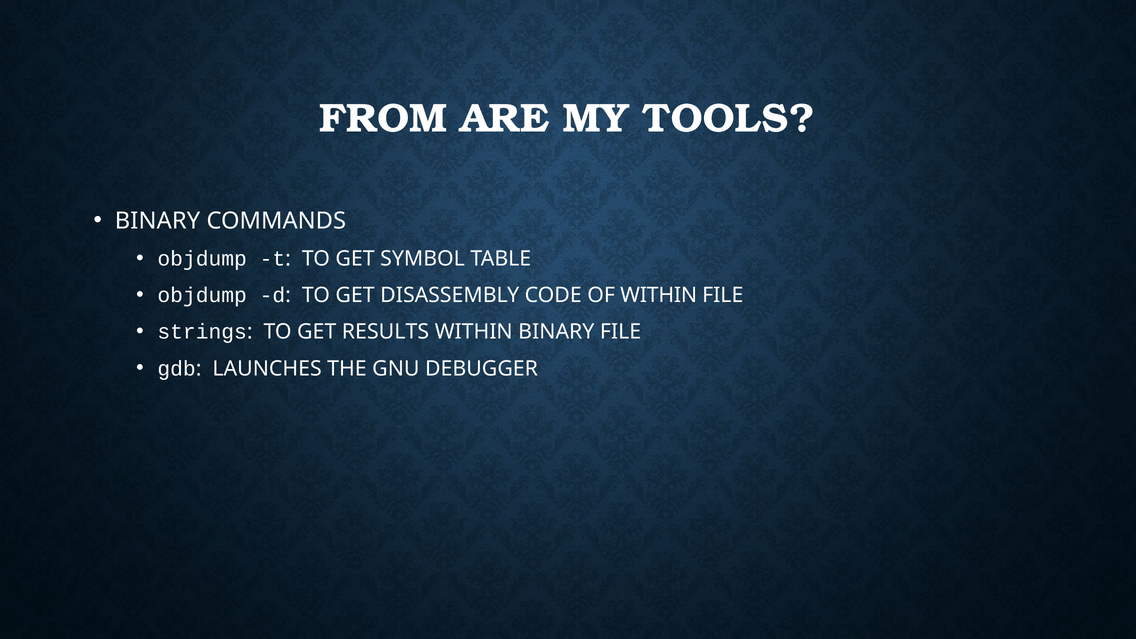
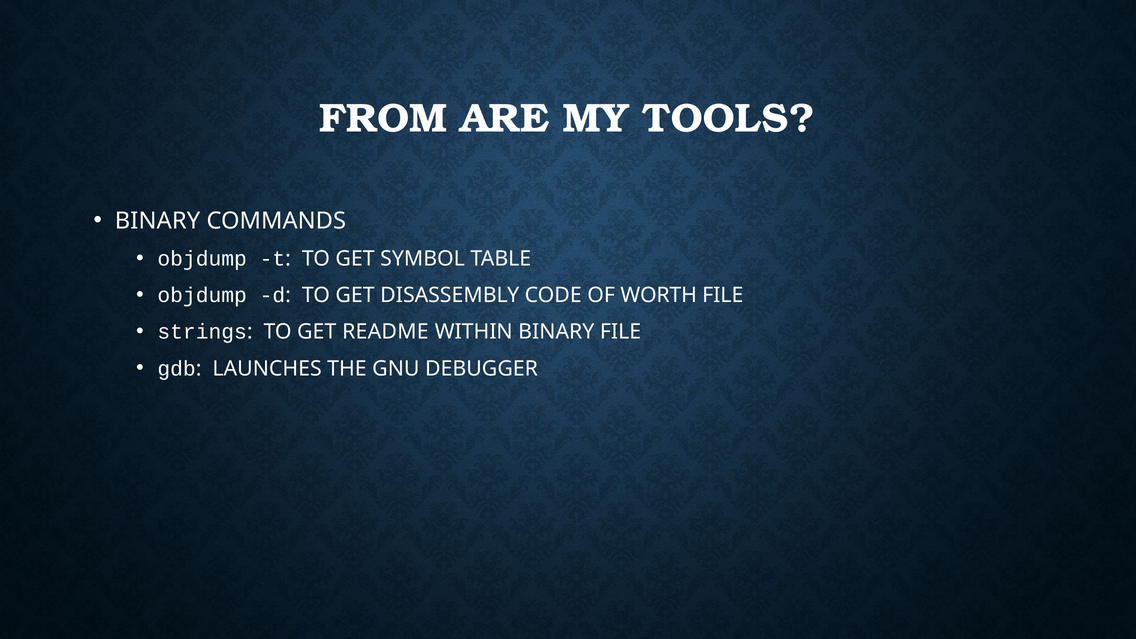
OF WITHIN: WITHIN -> WORTH
RESULTS: RESULTS -> README
